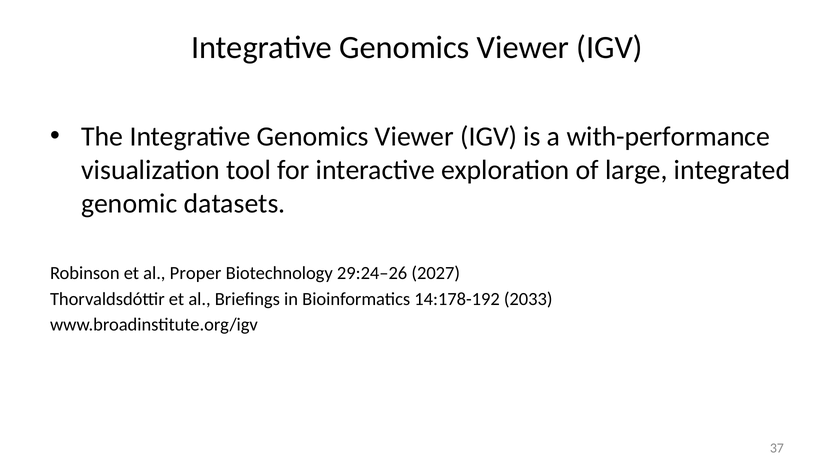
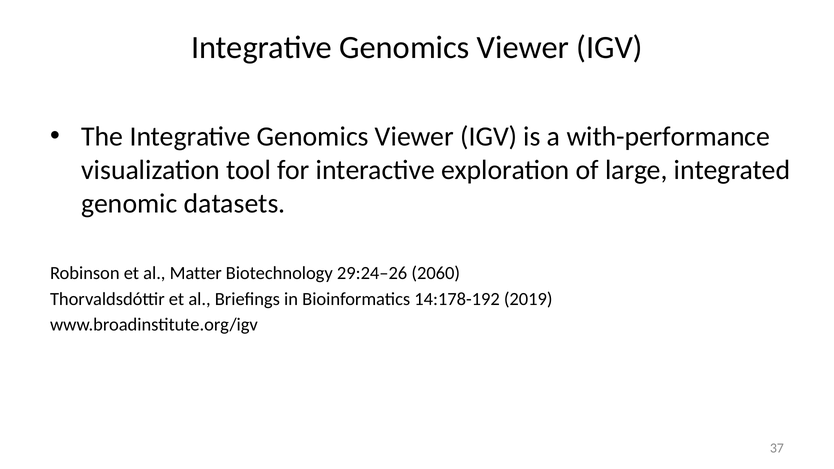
Proper: Proper -> Matter
2027: 2027 -> 2060
2033: 2033 -> 2019
